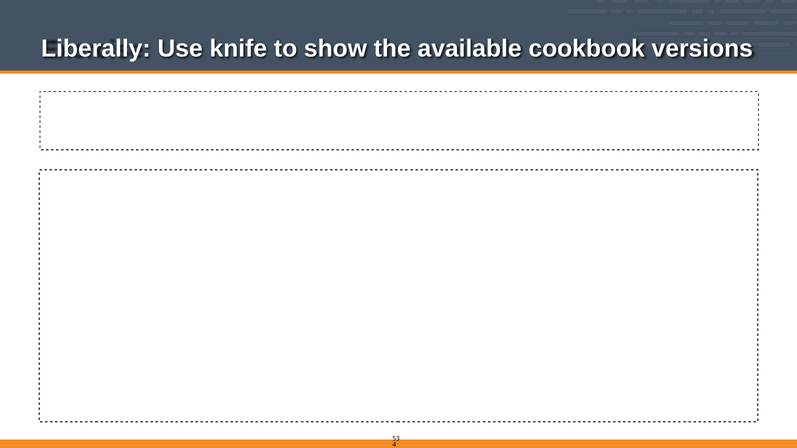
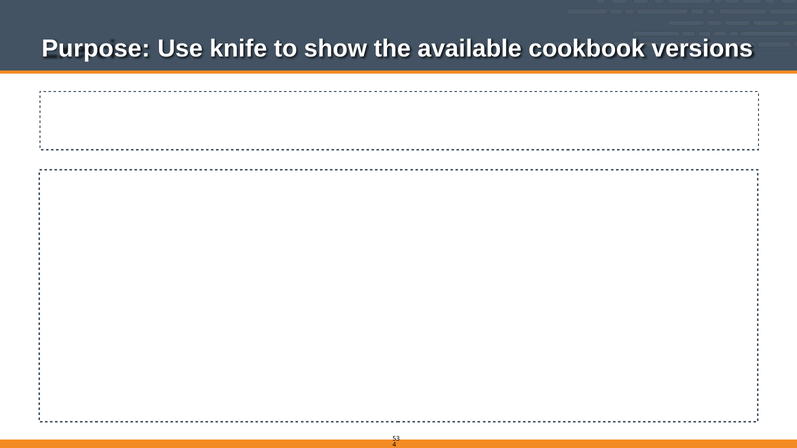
Liberally: Liberally -> Purpose
